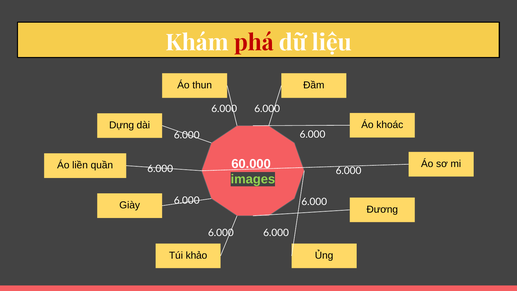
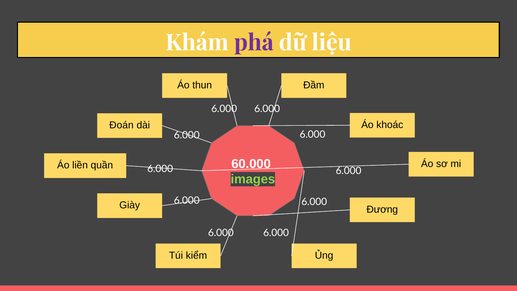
phá colour: red -> purple
Dựng: Dựng -> Đoán
khảo: khảo -> kiểm
